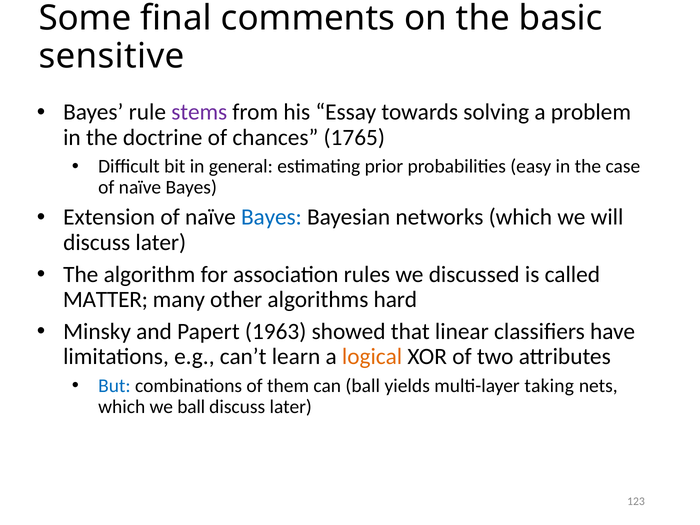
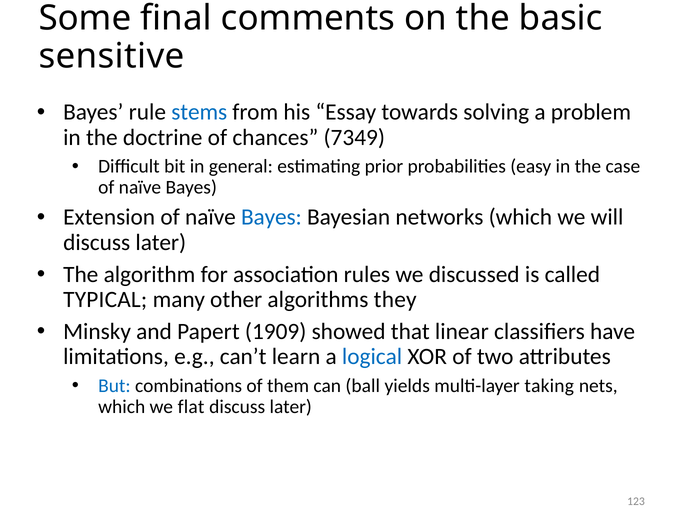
stems colour: purple -> blue
1765: 1765 -> 7349
MATTER: MATTER -> TYPICAL
hard: hard -> they
1963: 1963 -> 1909
logical colour: orange -> blue
we ball: ball -> flat
